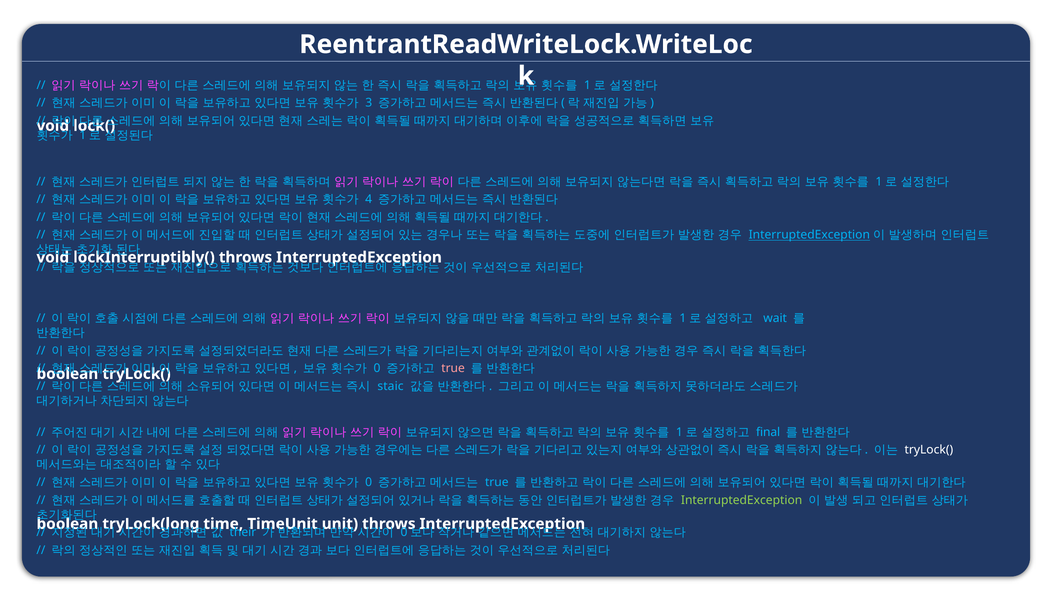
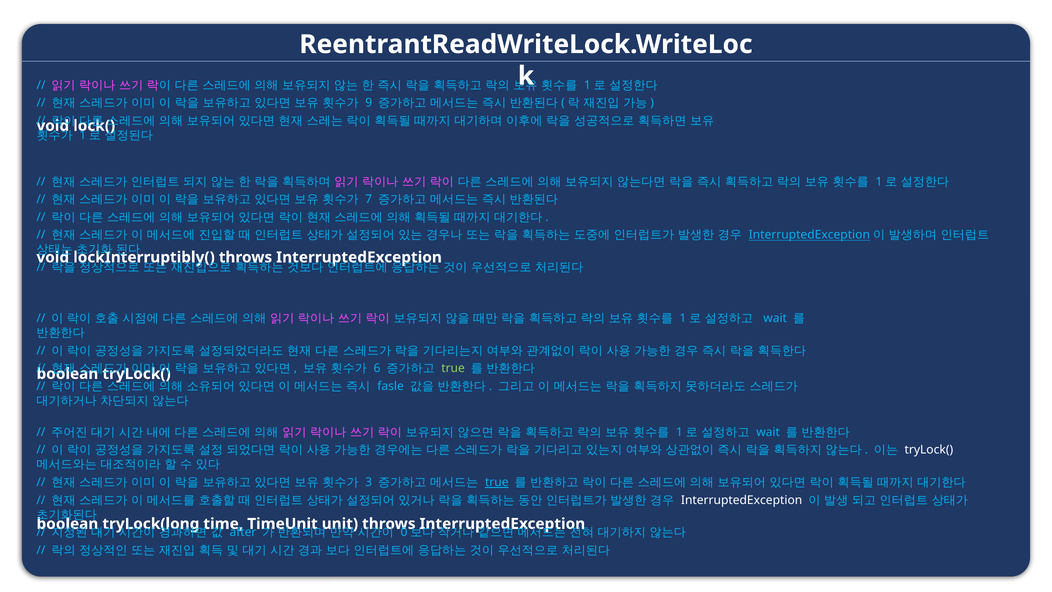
3: 3 -> 9
4: 4 -> 7
0 at (377, 368): 0 -> 6
true at (453, 368) colour: pink -> light green
staic: staic -> fasle
final at (768, 432): final -> wait
0 at (369, 482): 0 -> 3
true at (497, 482) underline: none -> present
InterruptedException at (742, 500) colour: light green -> white
their: their -> after
